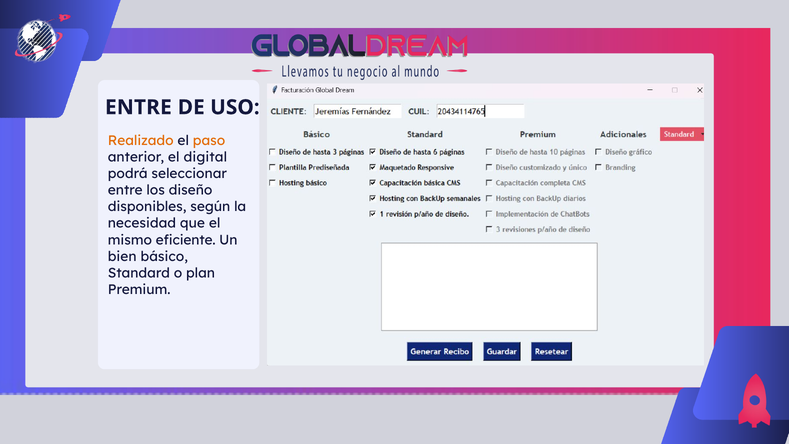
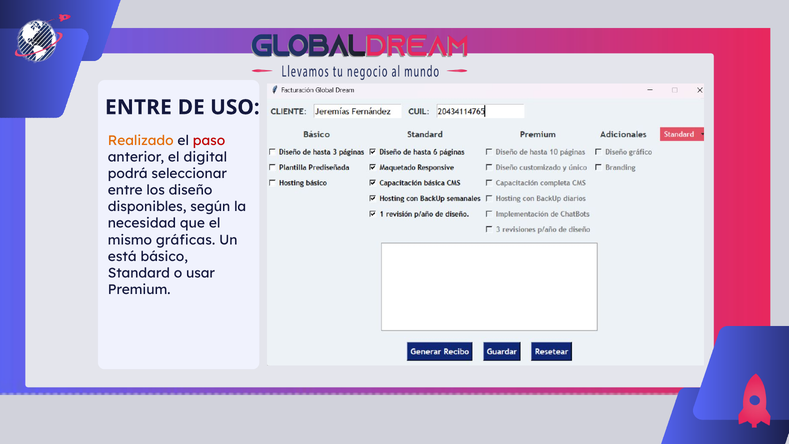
paso colour: orange -> red
eficiente: eficiente -> gráficas
bien: bien -> está
plan: plan -> usar
